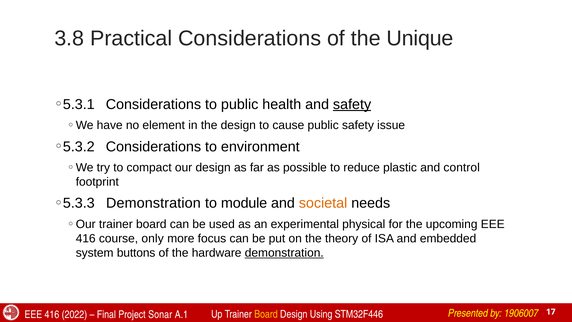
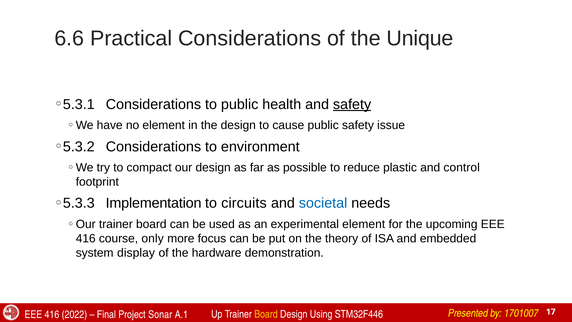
3.8: 3.8 -> 6.6
Demonstration at (153, 203): Demonstration -> Implementation
module: module -> circuits
societal colour: orange -> blue
experimental physical: physical -> element
buttons: buttons -> display
demonstration at (284, 253) underline: present -> none
1906007: 1906007 -> 1701007
